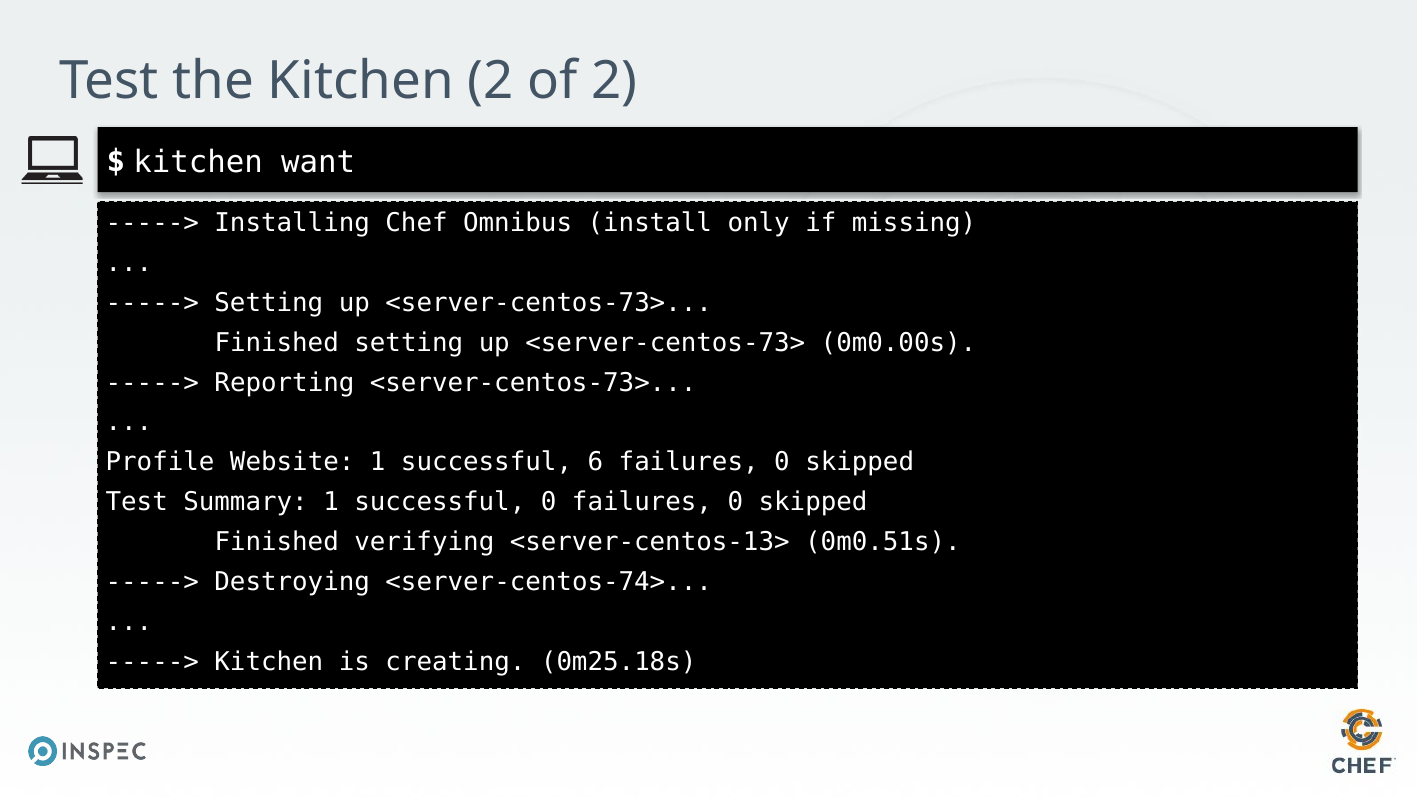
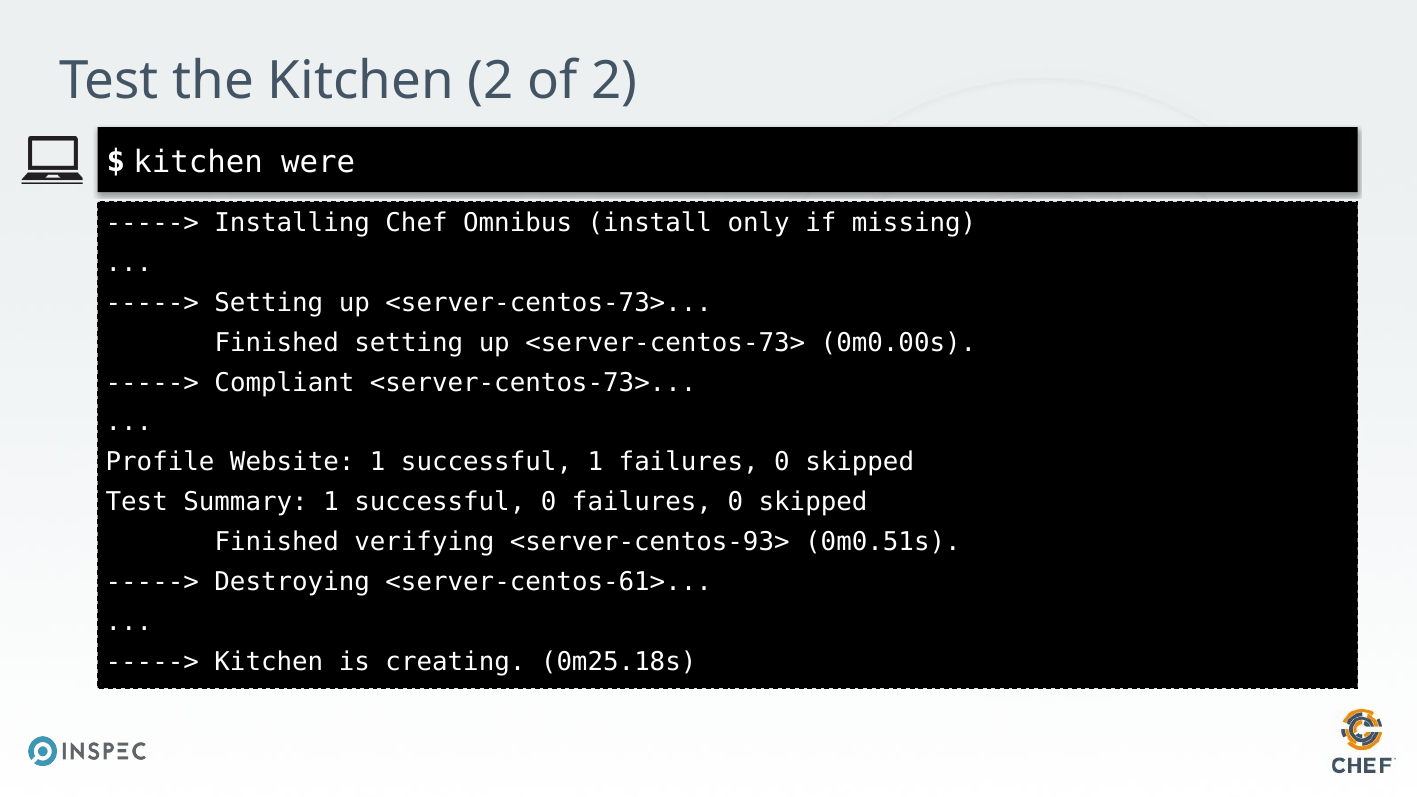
want: want -> were
Reporting: Reporting -> Compliant
successful 6: 6 -> 1
<server-centos-13>: <server-centos-13> -> <server-centos-93>
<server-centos-74>: <server-centos-74> -> <server-centos-61>
